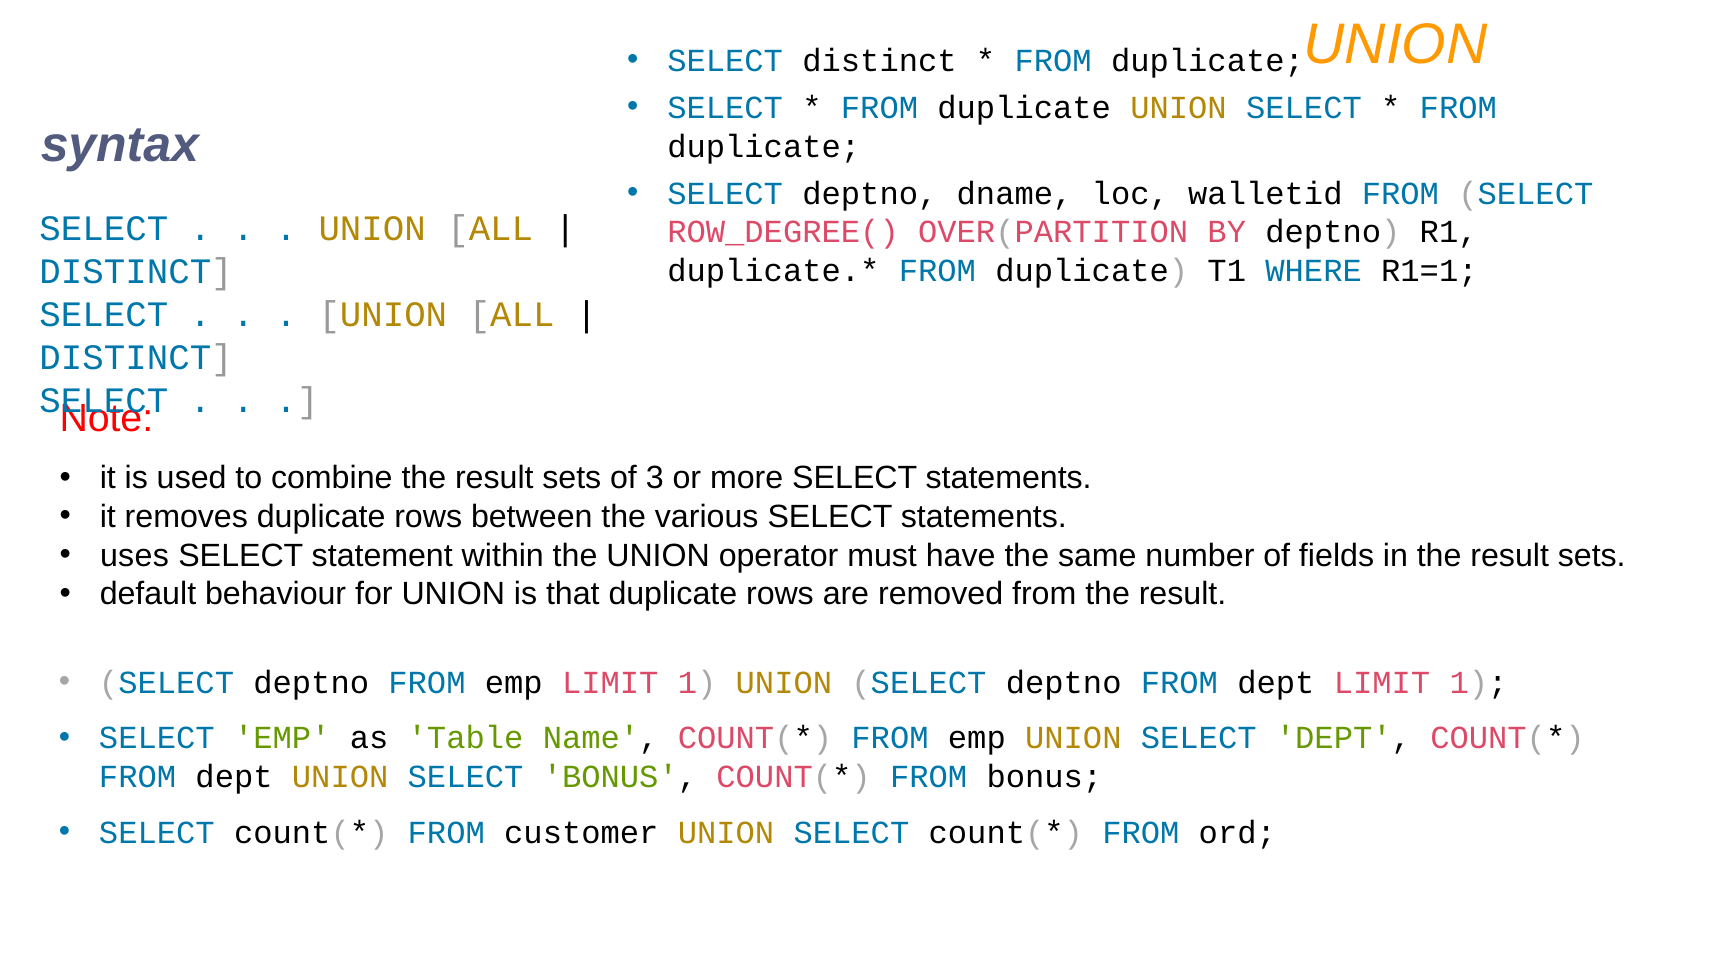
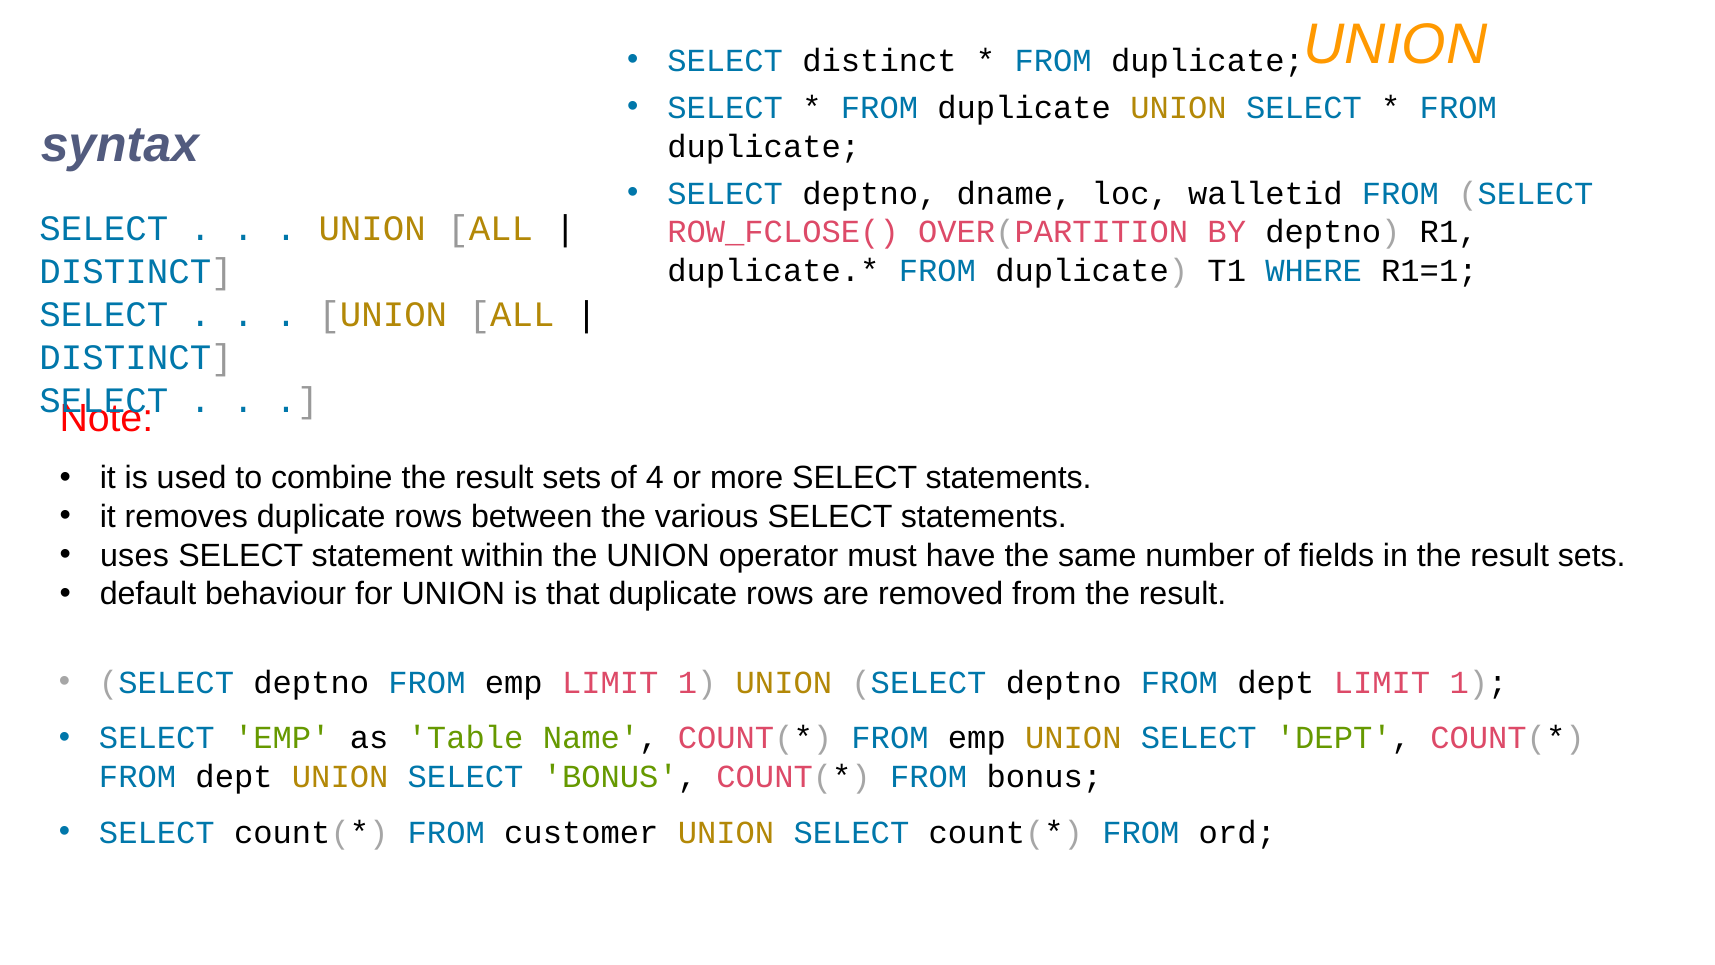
ROW_DEGREE(: ROW_DEGREE( -> ROW_FCLOSE(
3: 3 -> 4
